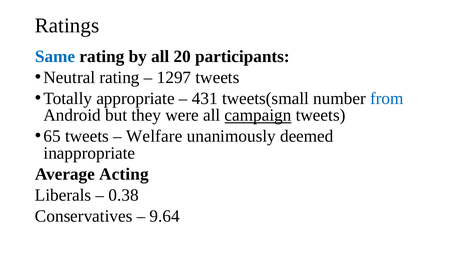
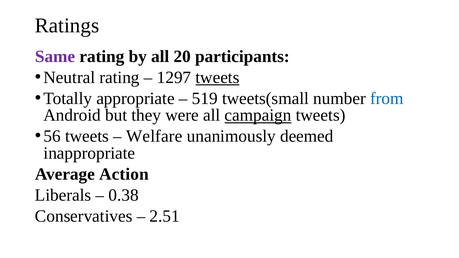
Same colour: blue -> purple
tweets at (217, 78) underline: none -> present
431: 431 -> 519
65: 65 -> 56
Acting: Acting -> Action
9.64: 9.64 -> 2.51
